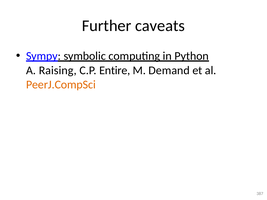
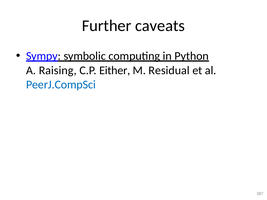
Entire: Entire -> Either
Demand: Demand -> Residual
PeerJ.CompSci colour: orange -> blue
